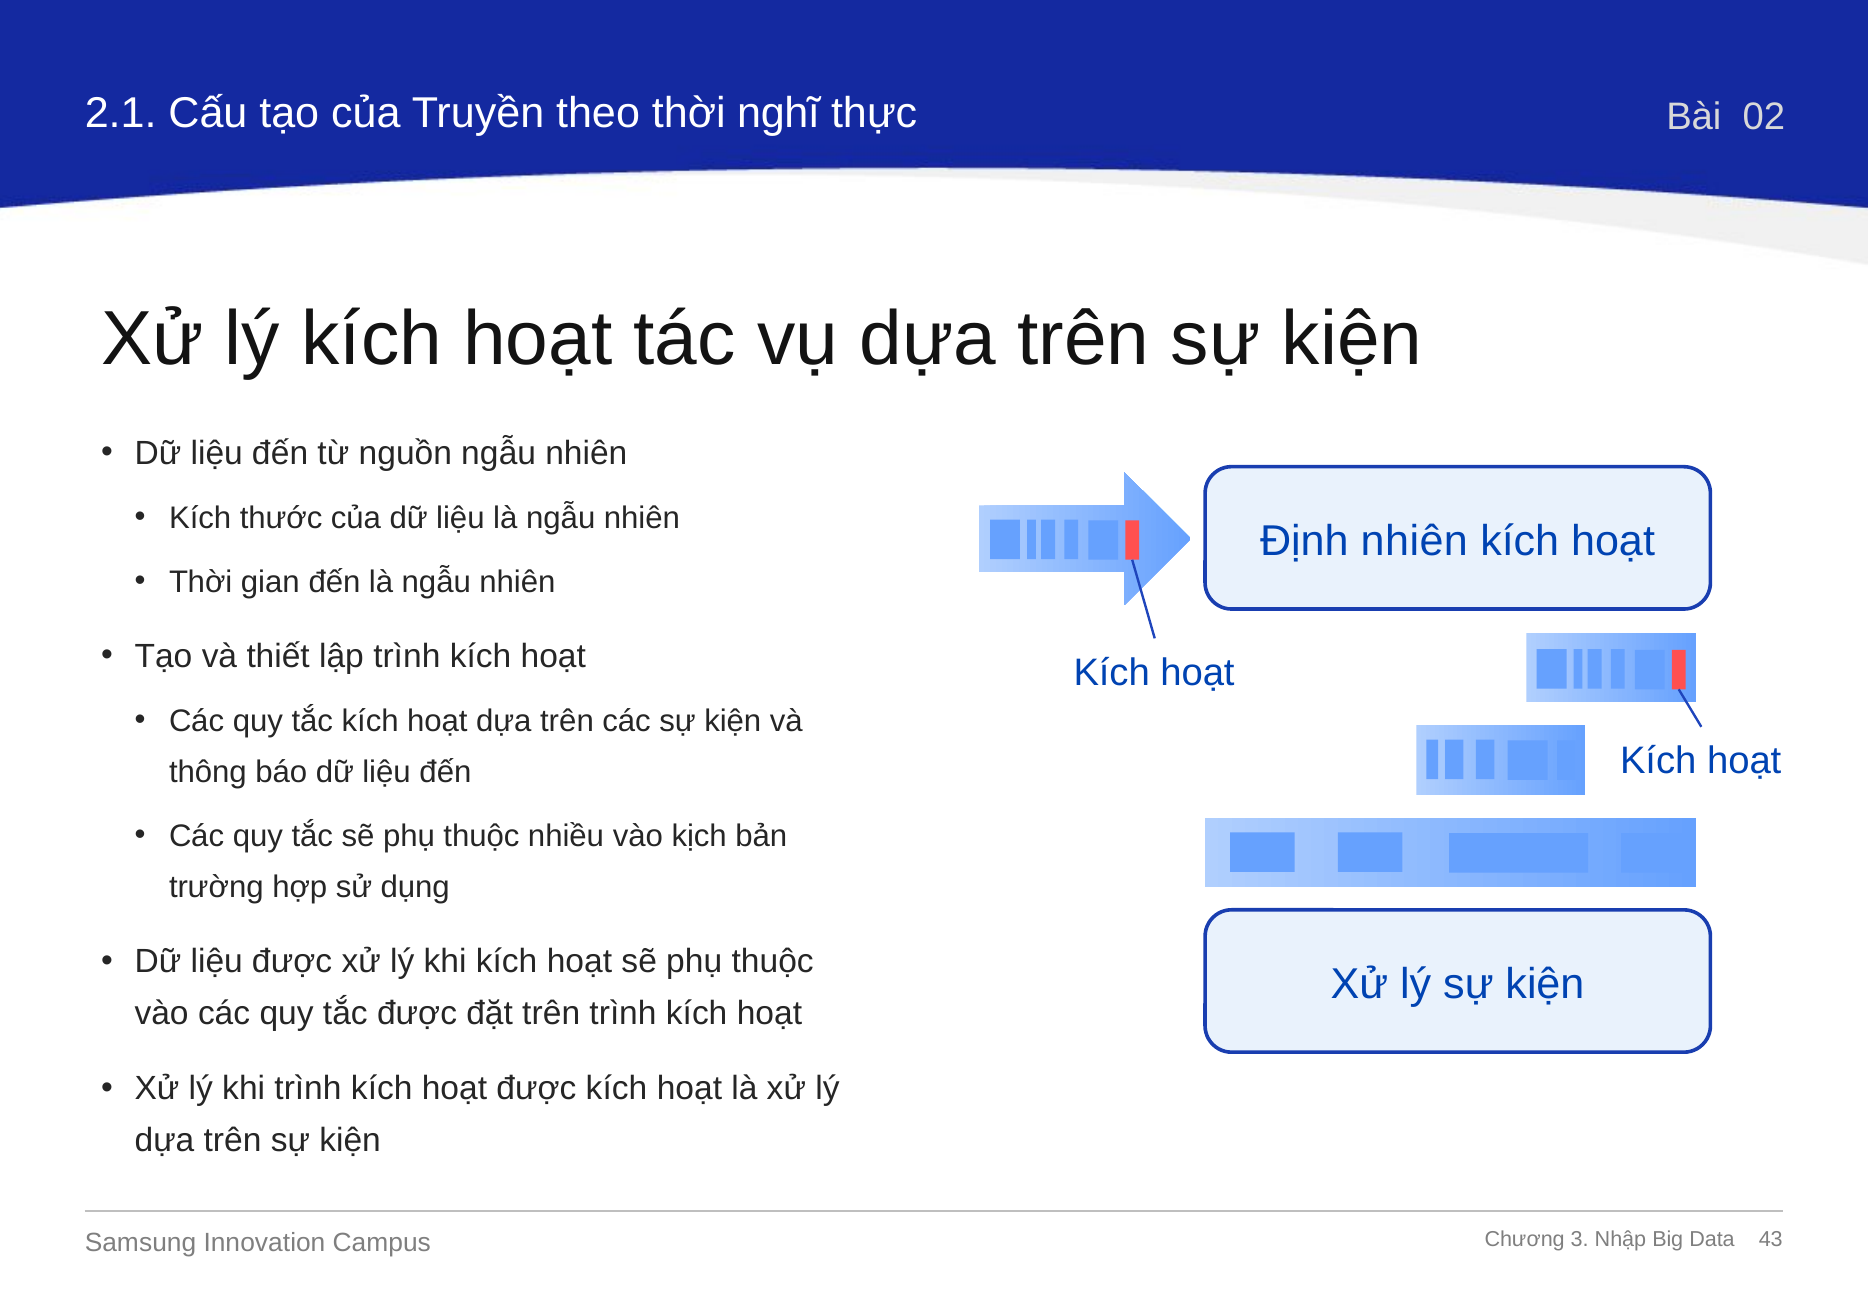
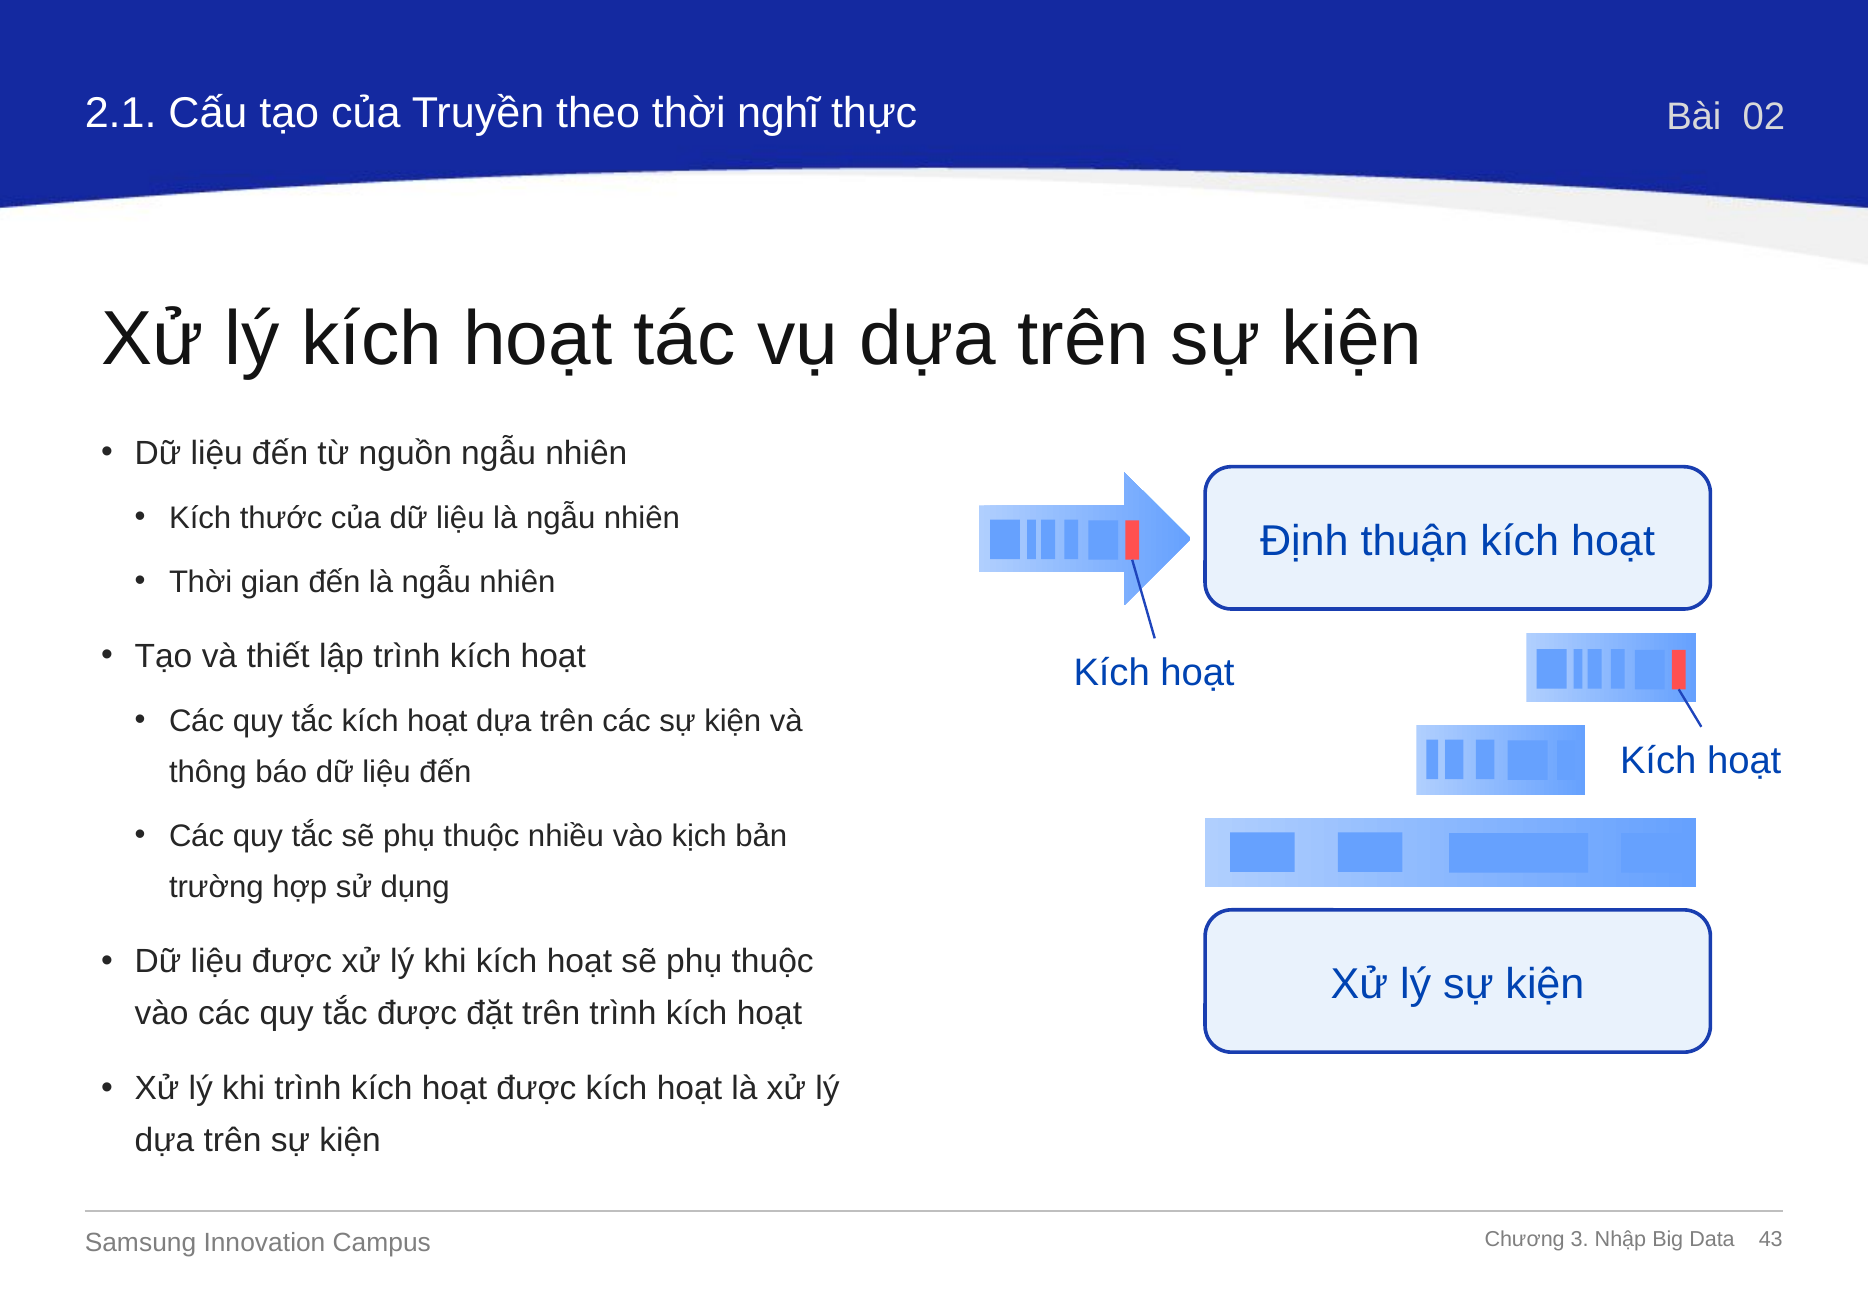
Định nhiên: nhiên -> thuận
